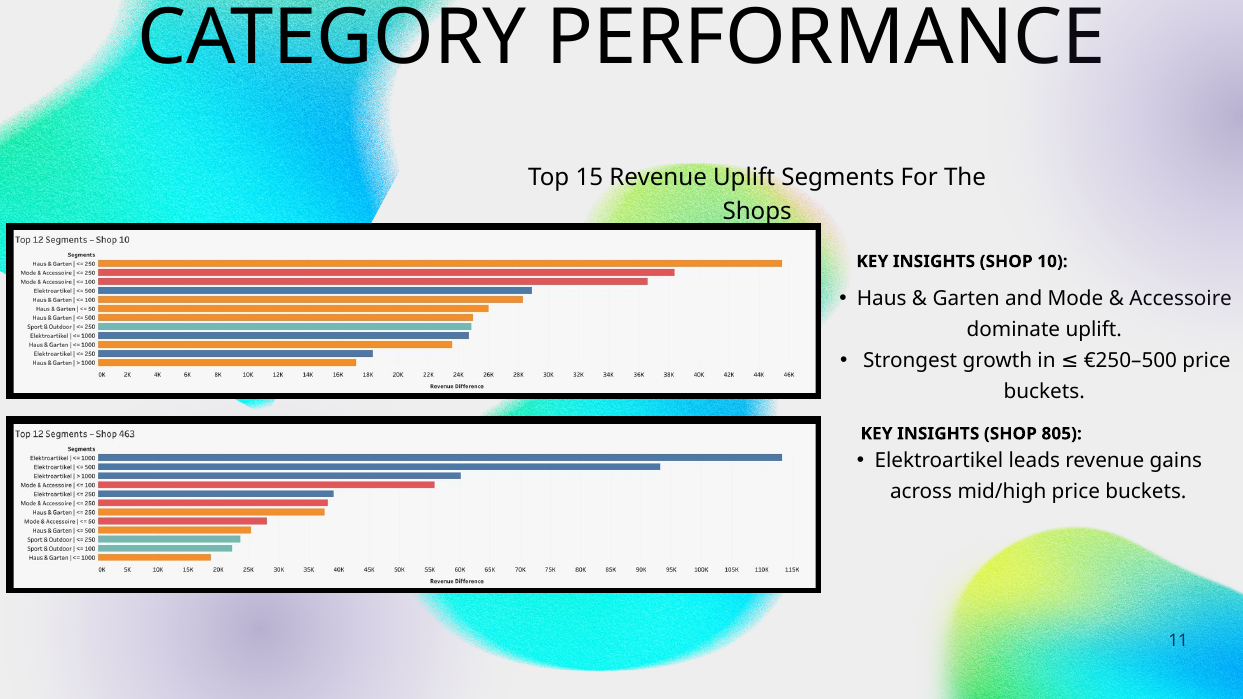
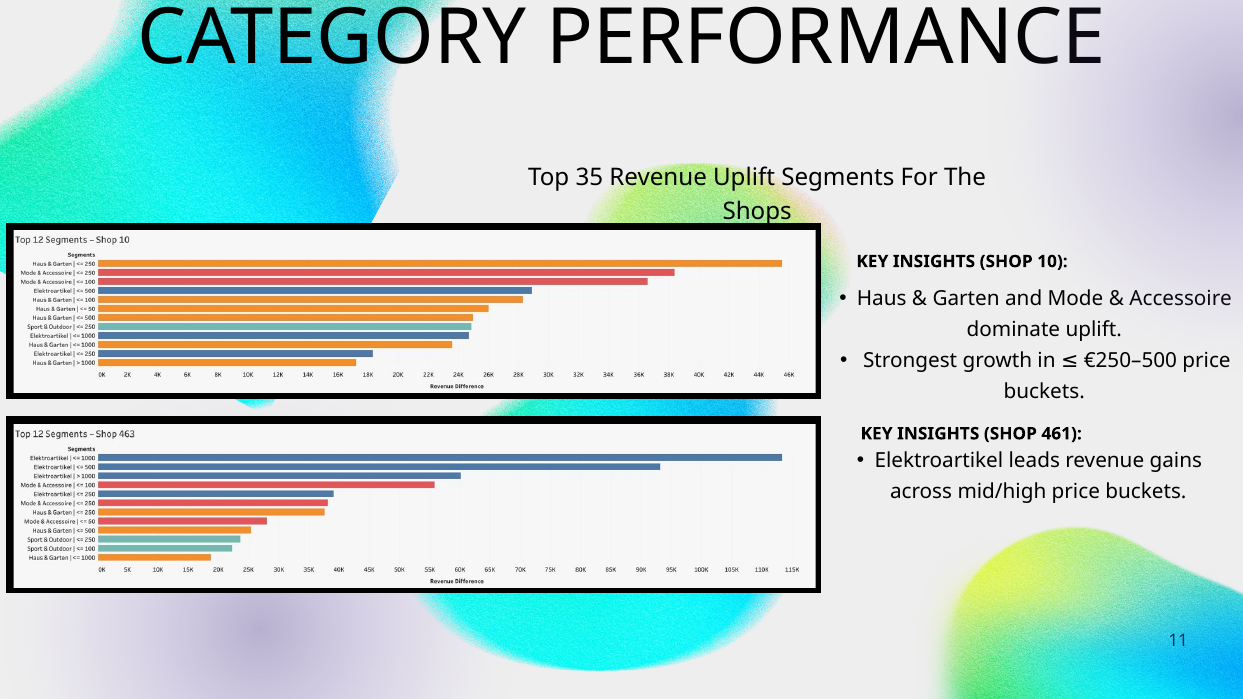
15: 15 -> 35
805: 805 -> 461
